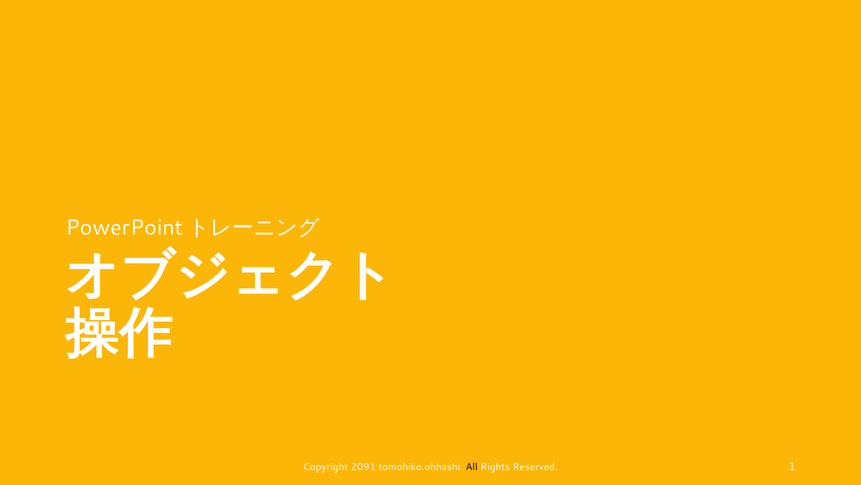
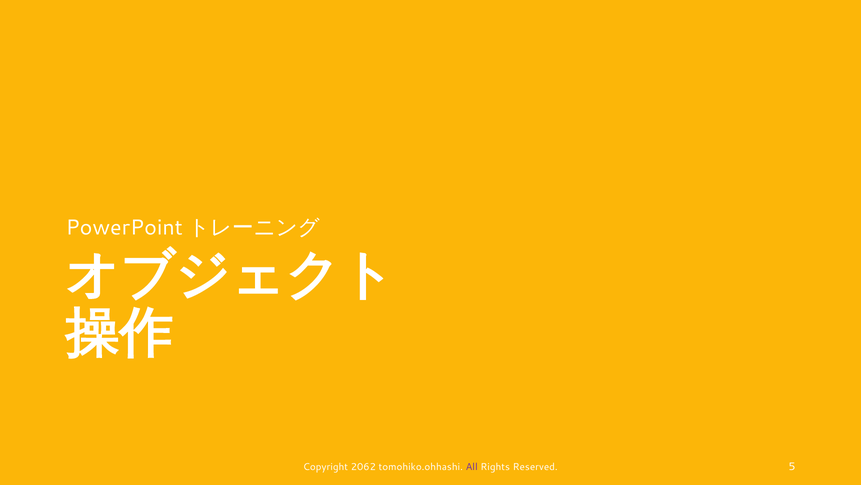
2091: 2091 -> 2062
All colour: black -> purple
1: 1 -> 5
